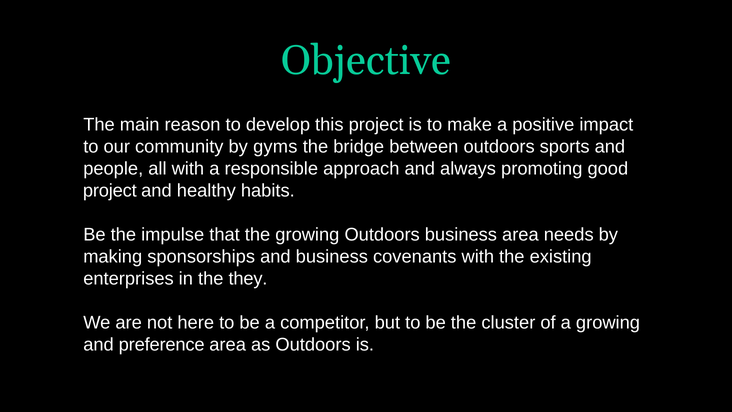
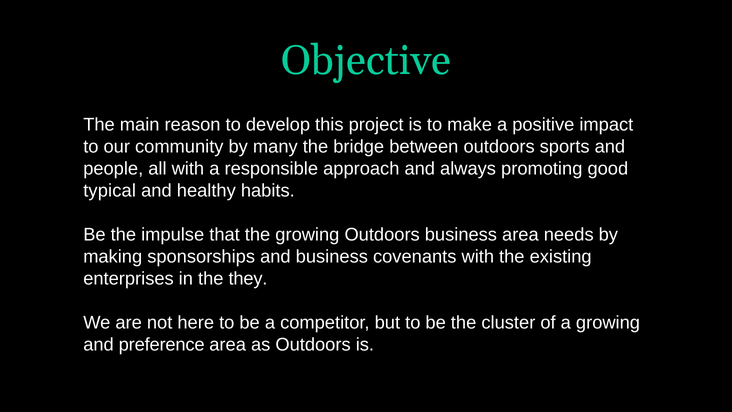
gyms: gyms -> many
project at (110, 191): project -> typical
